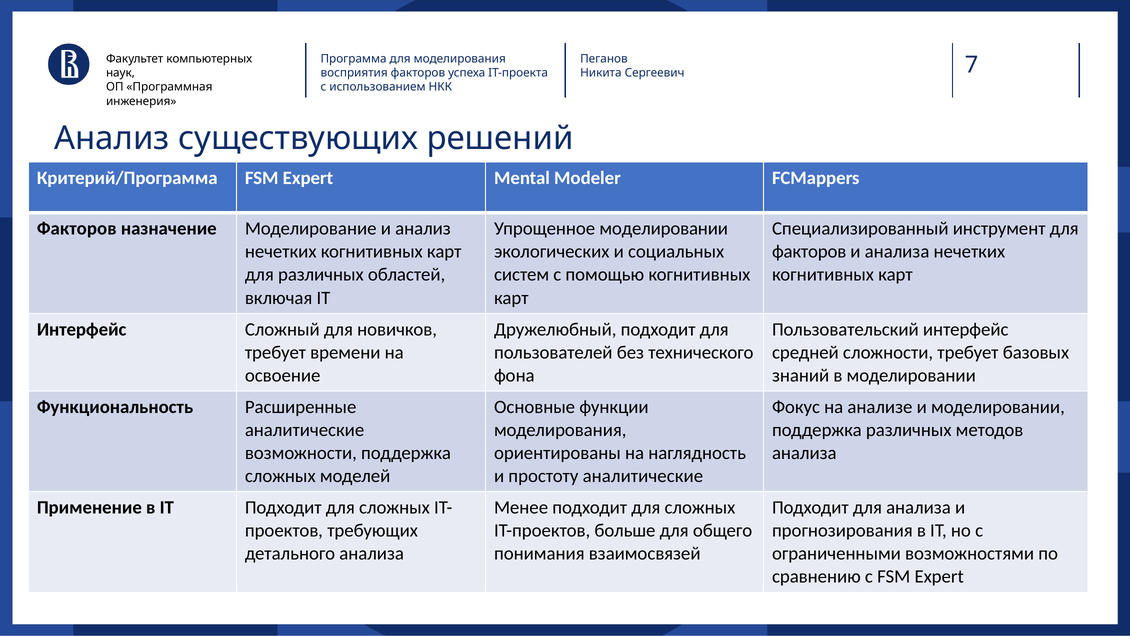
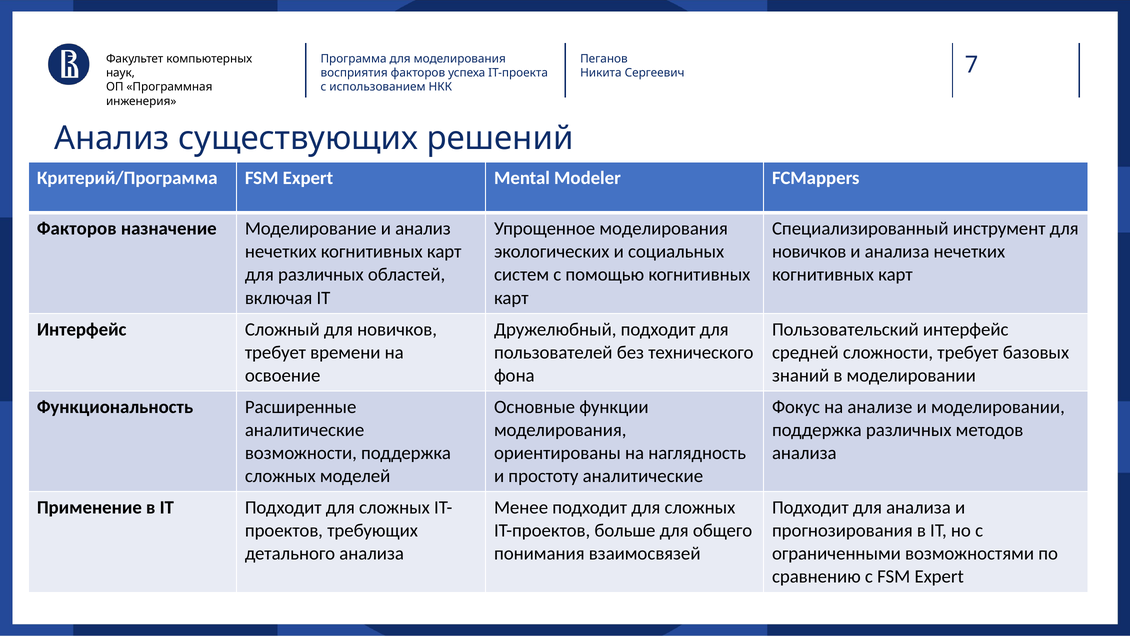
Упрощенное моделировании: моделировании -> моделирования
факторов at (809, 252): факторов -> новичков
